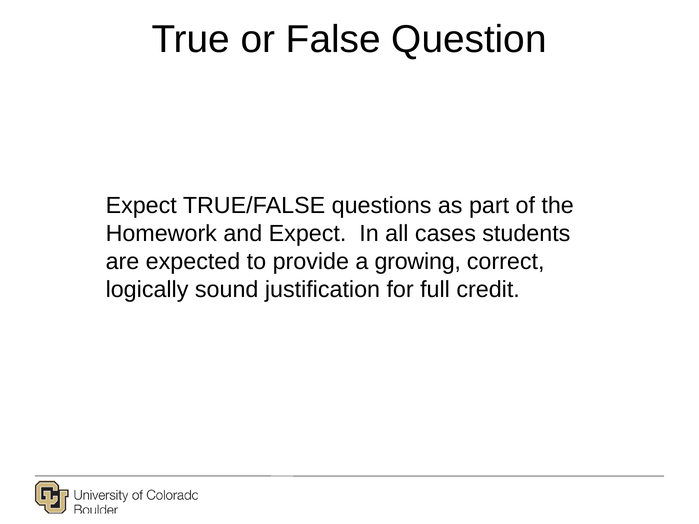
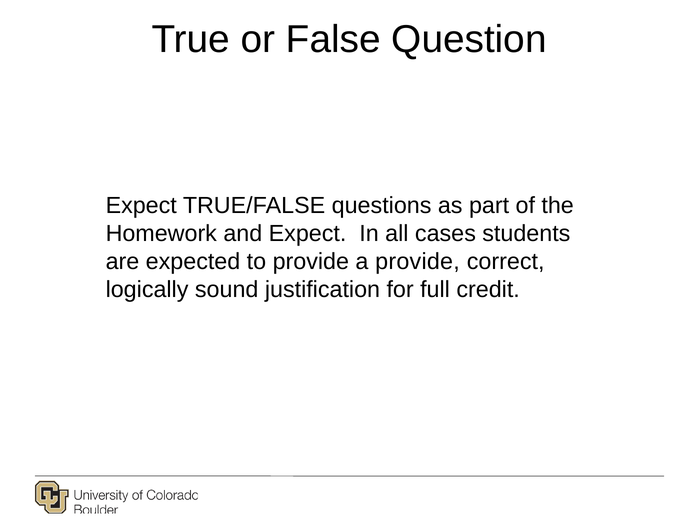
a growing: growing -> provide
